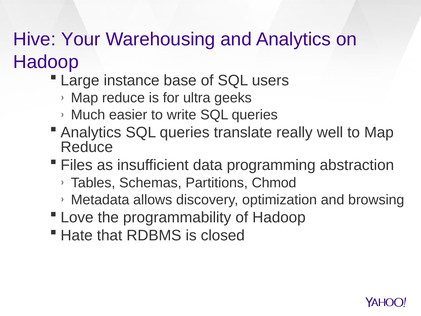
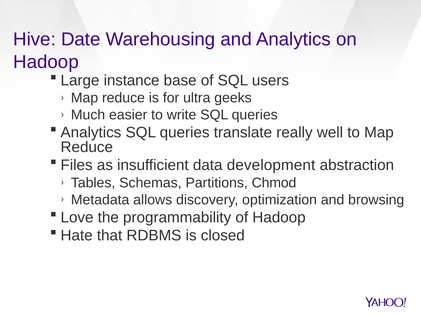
Your: Your -> Date
programming: programming -> development
